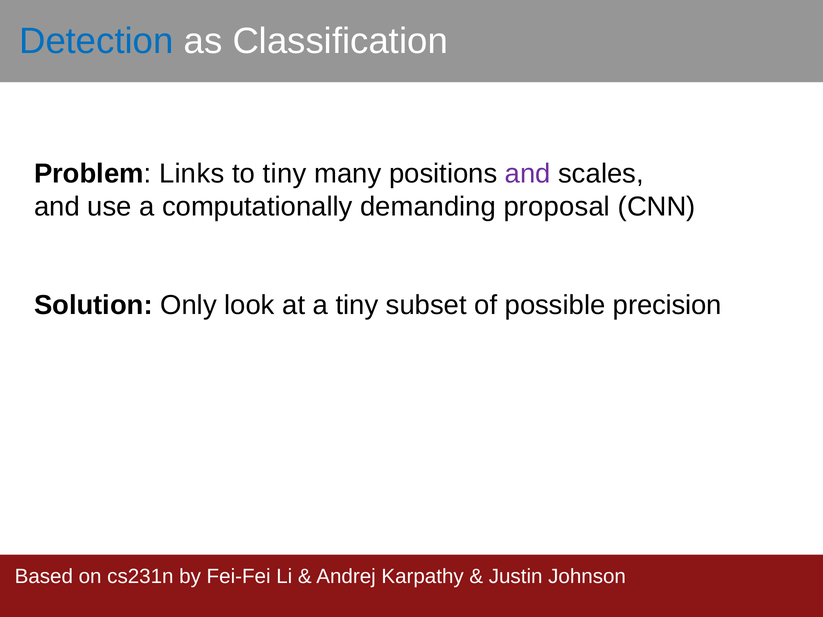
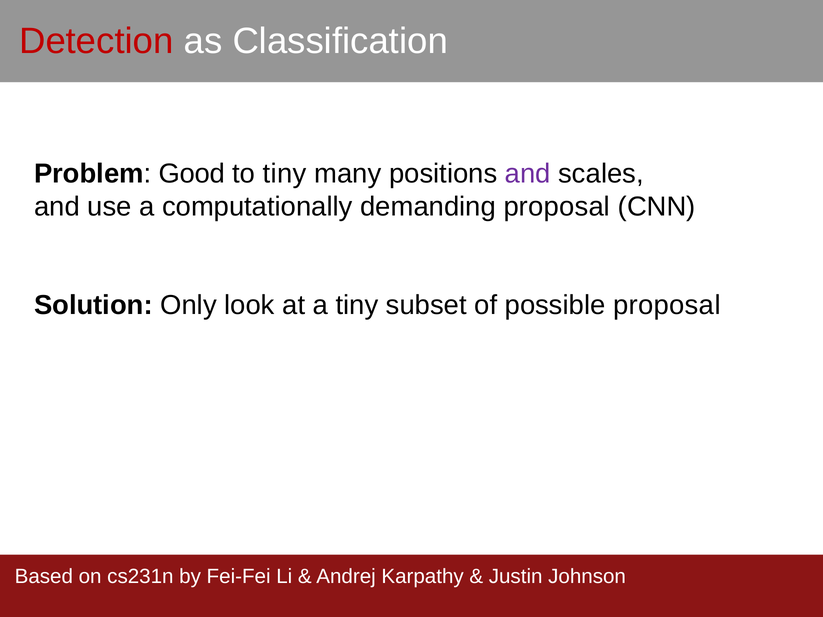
Detection colour: blue -> red
Links: Links -> Good
possible precision: precision -> proposal
